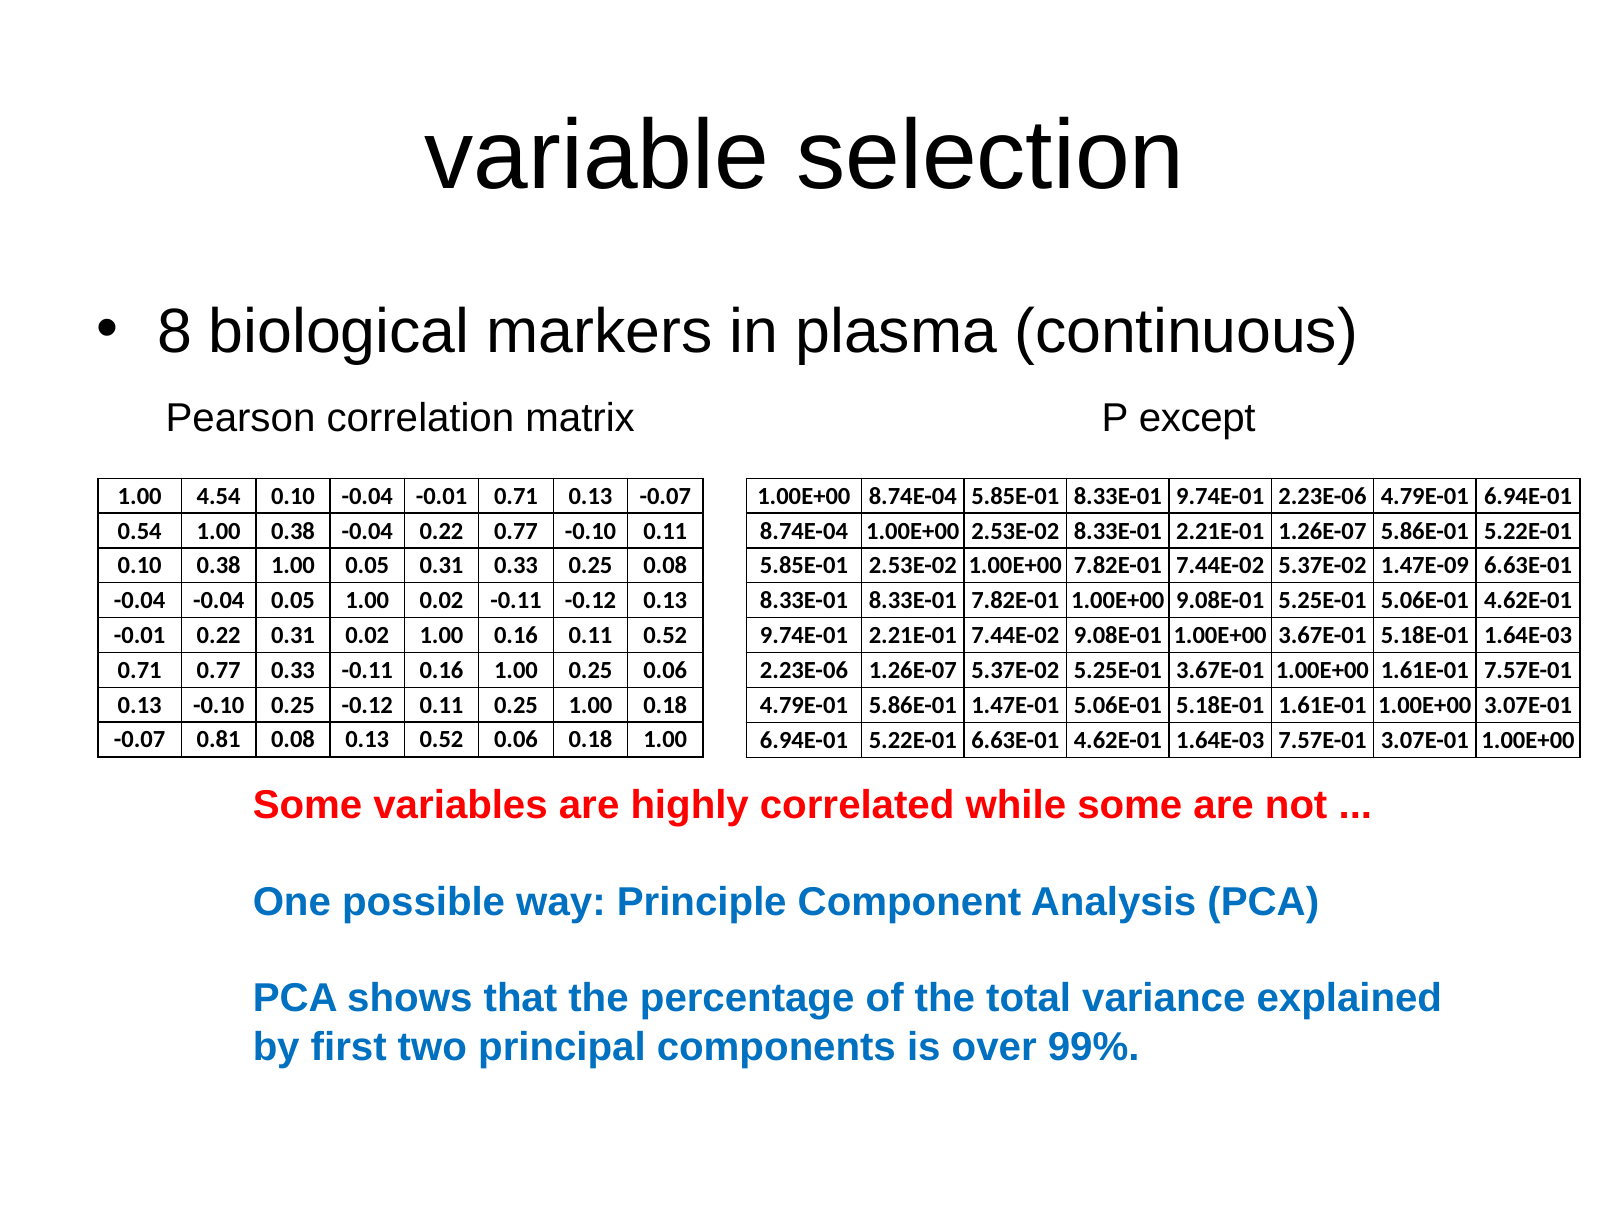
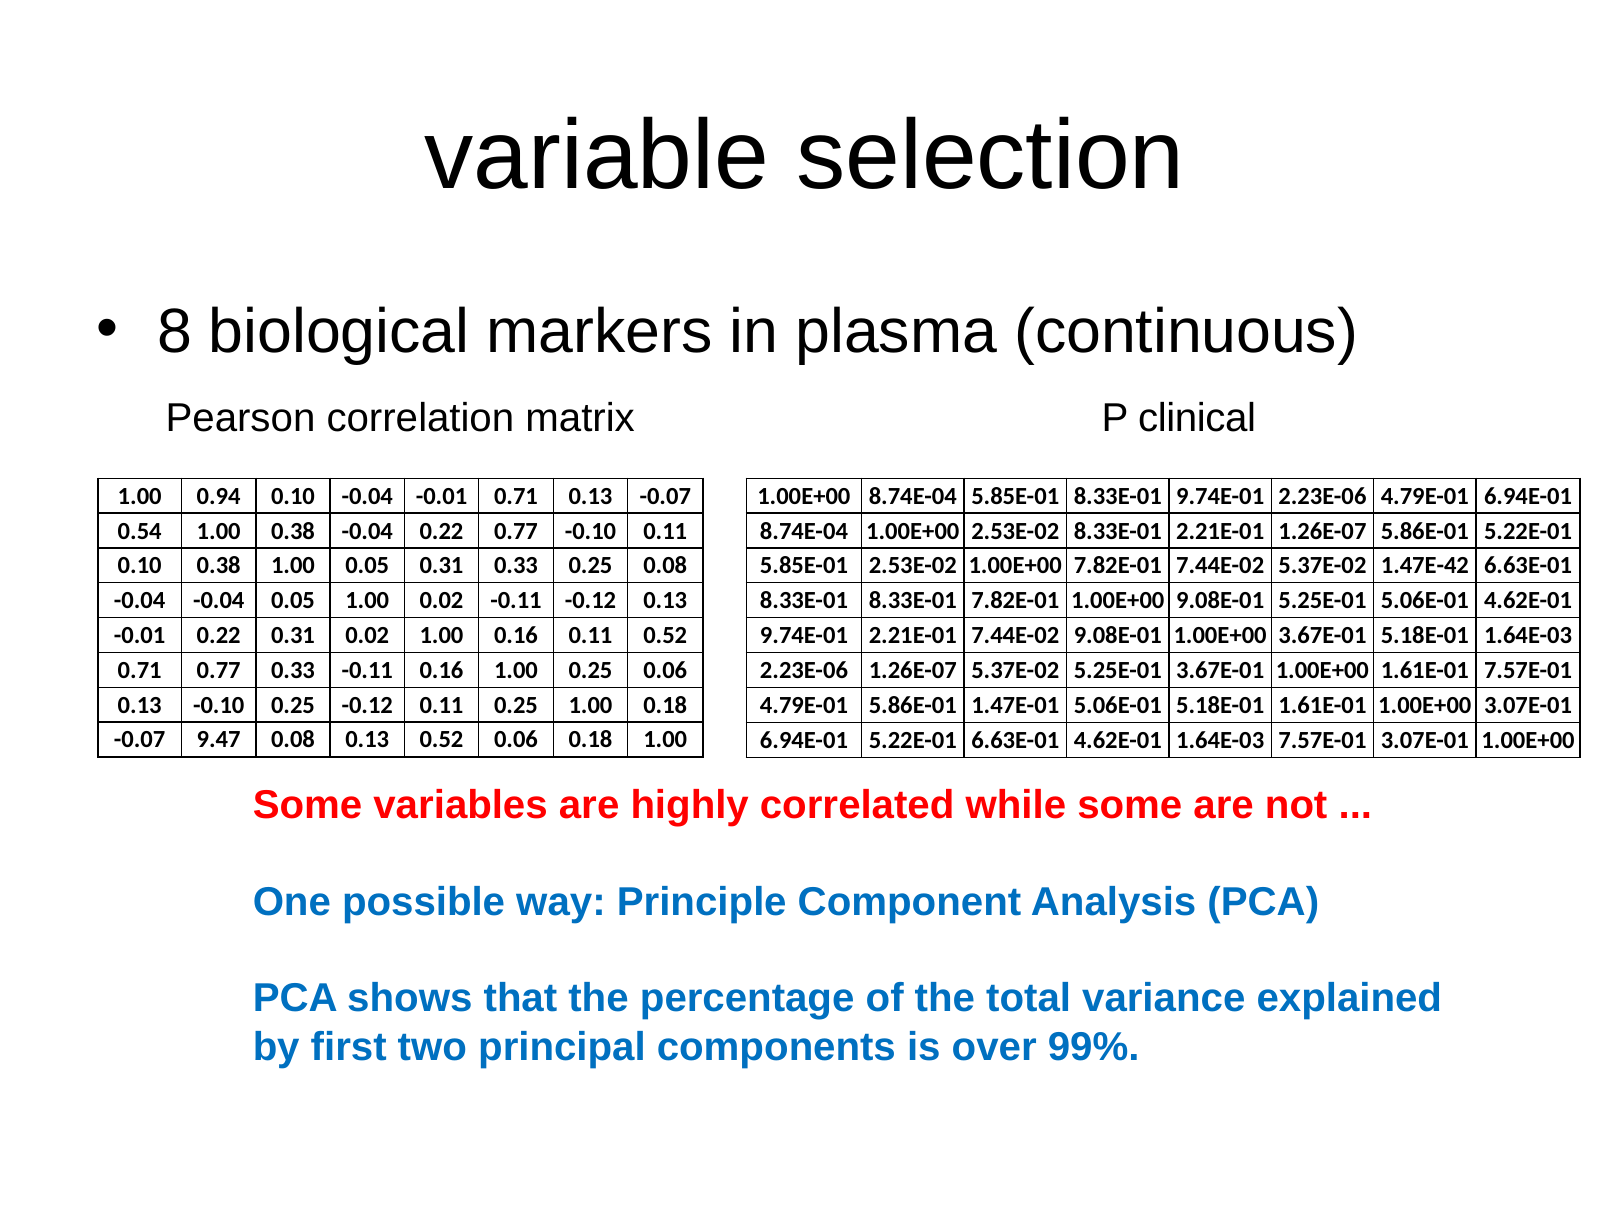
except: except -> clinical
4.54: 4.54 -> 0.94
1.47E-09: 1.47E-09 -> 1.47E-42
0.81: 0.81 -> 9.47
